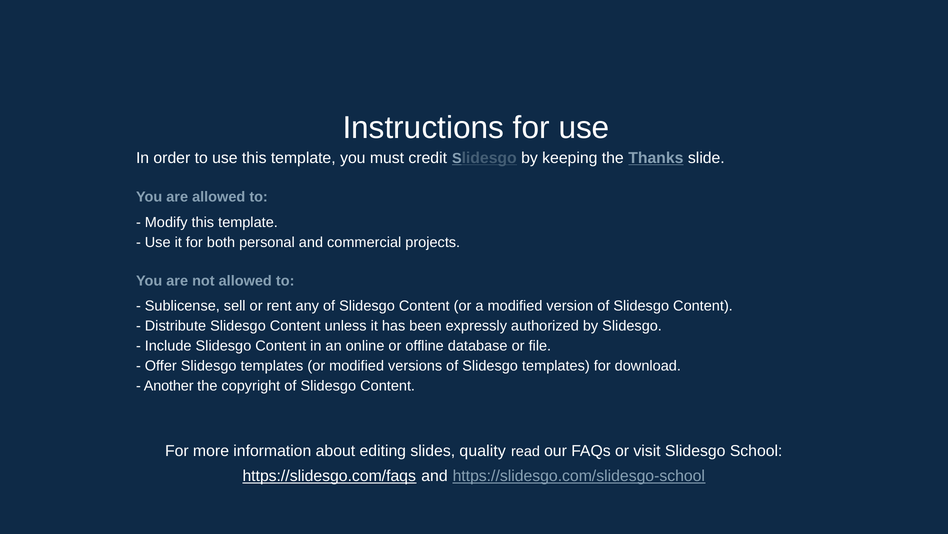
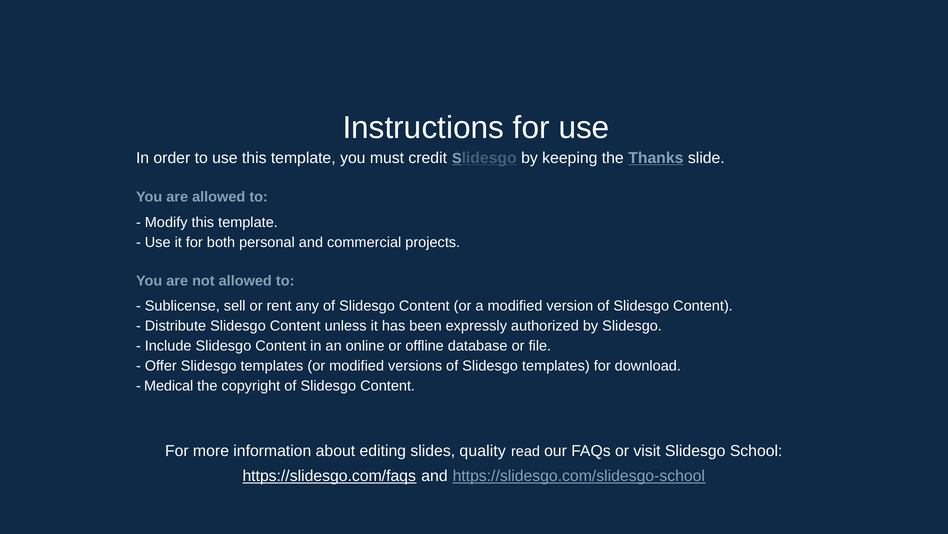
Another: Another -> Medical
